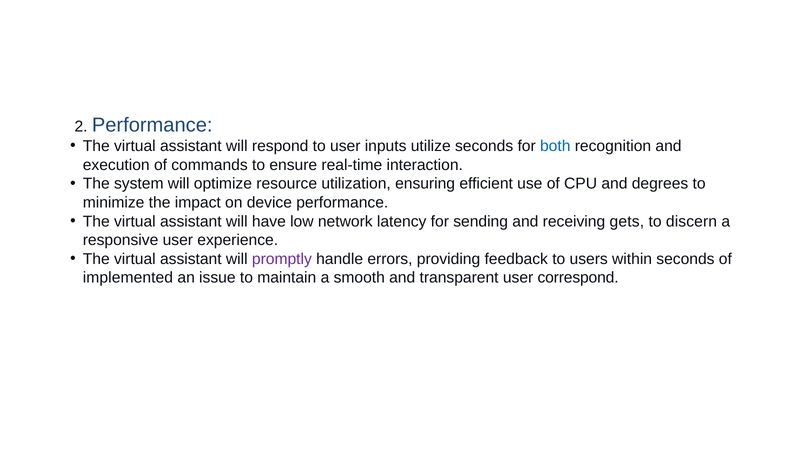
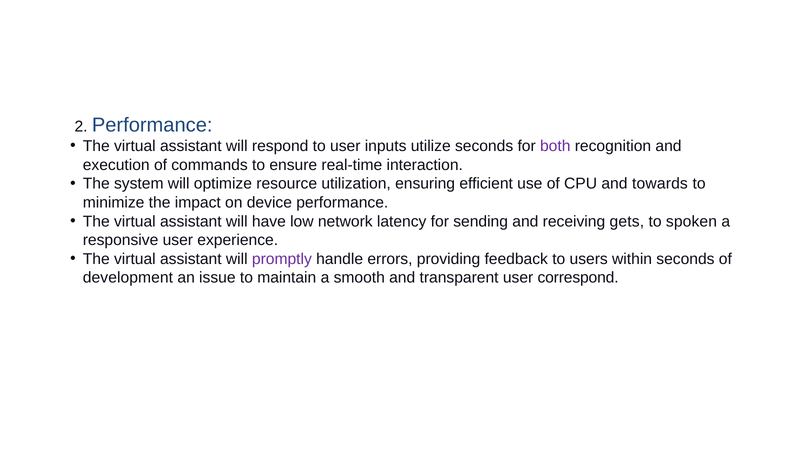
both colour: blue -> purple
degrees: degrees -> towards
discern: discern -> spoken
implemented: implemented -> development
